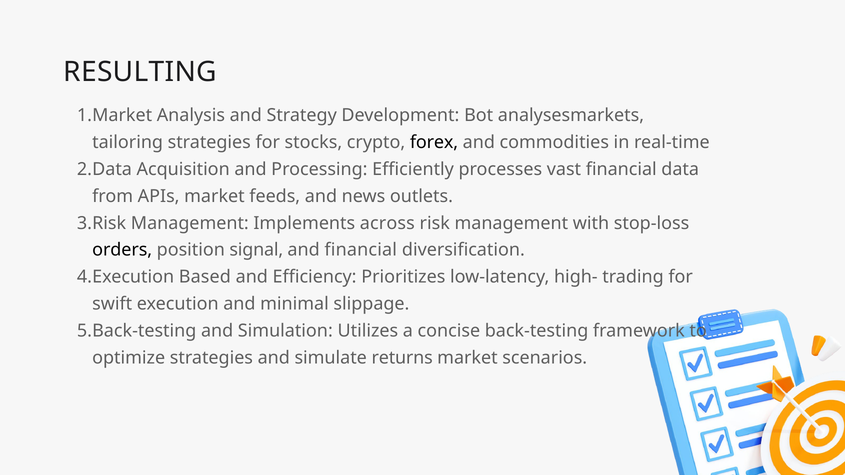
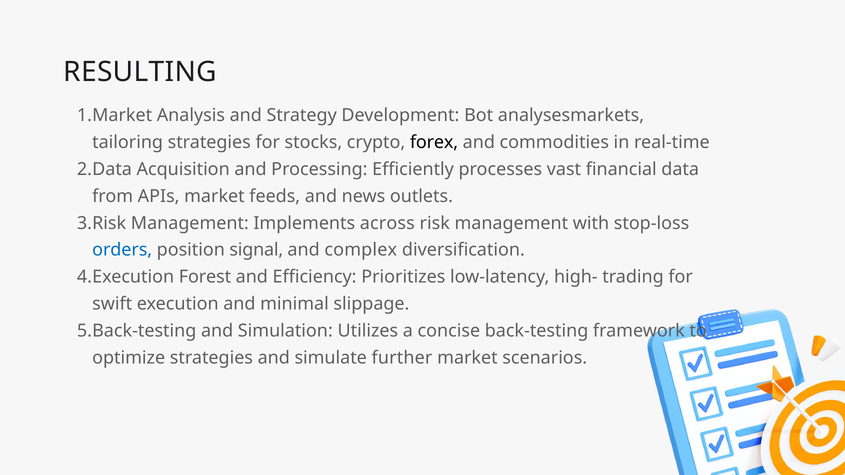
orders colour: black -> blue
and financial: financial -> complex
Based: Based -> Forest
returns: returns -> further
